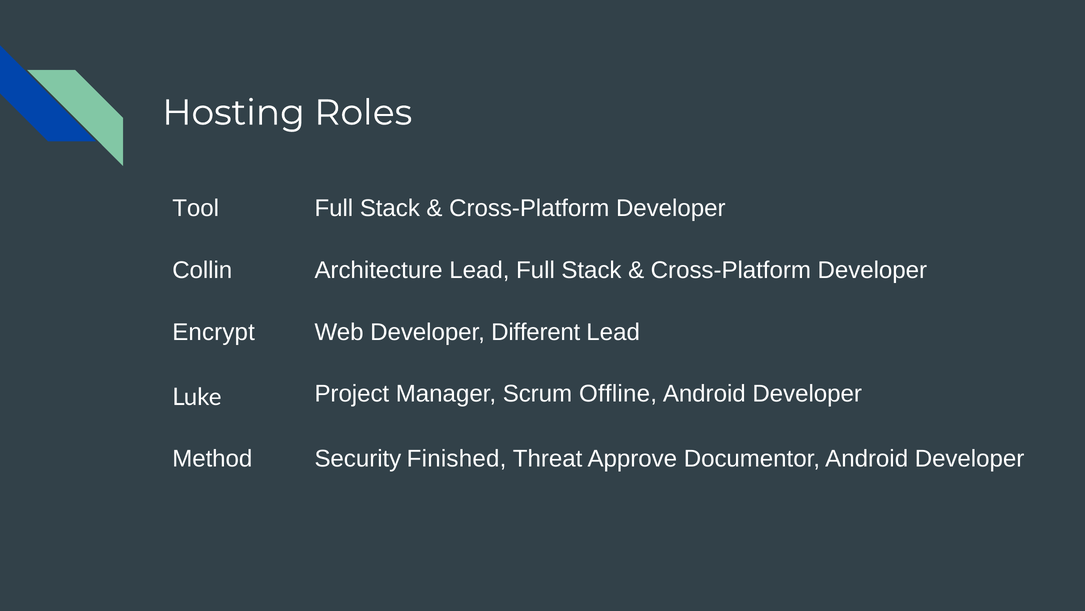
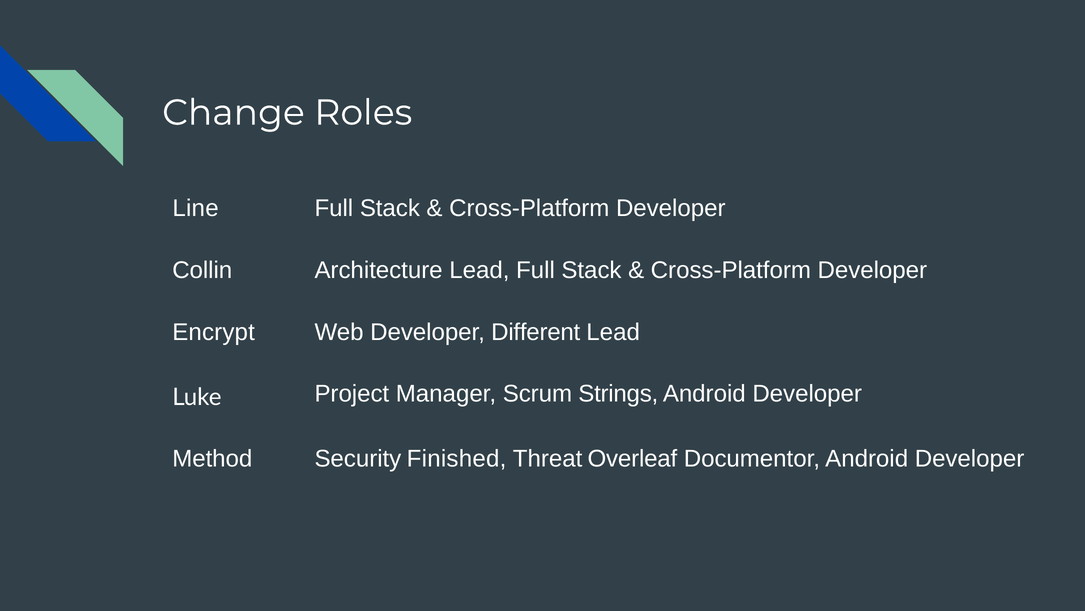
Hosting: Hosting -> Change
Tool: Tool -> Line
Offline: Offline -> Strings
Approve: Approve -> Overleaf
